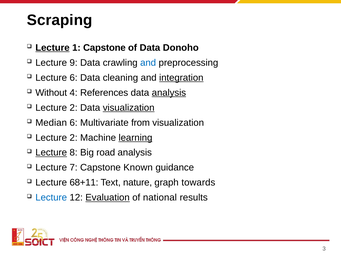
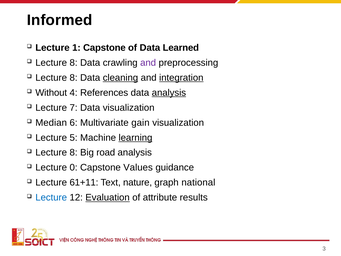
Scraping: Scraping -> Informed
Lecture at (52, 48) underline: present -> none
Donoho: Donoho -> Learned
9 at (74, 63): 9 -> 8
and at (148, 63) colour: blue -> purple
6 at (74, 78): 6 -> 8
cleaning underline: none -> present
2 at (74, 108): 2 -> 7
visualization at (129, 108) underline: present -> none
from: from -> gain
2 at (74, 137): 2 -> 5
Lecture at (51, 152) underline: present -> none
7: 7 -> 0
Known: Known -> Values
68+11: 68+11 -> 61+11
towards: towards -> national
national: national -> attribute
